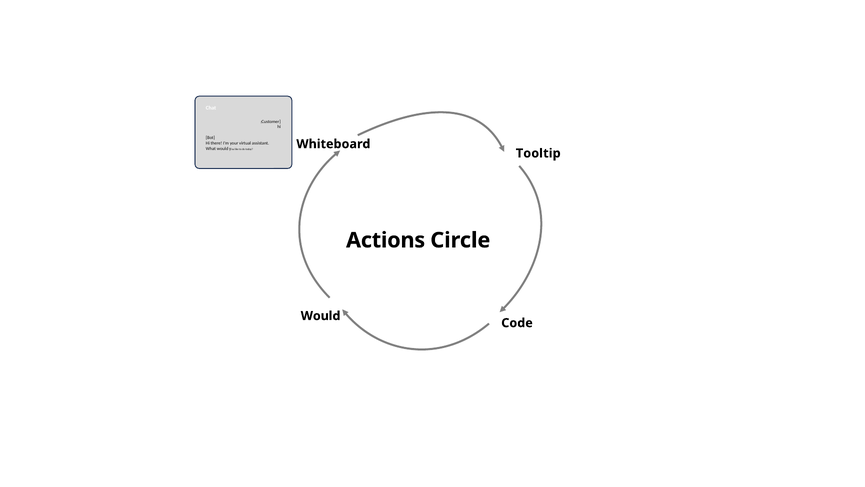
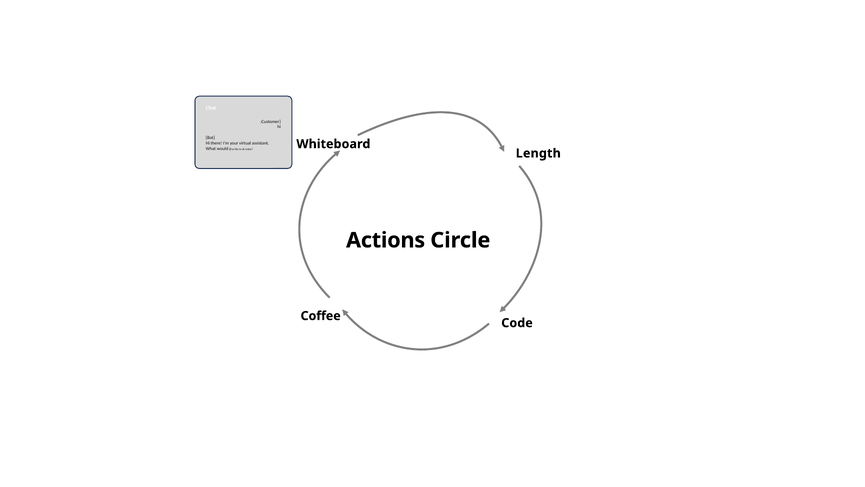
Tooltip: Tooltip -> Length
Would at (321, 316): Would -> Coffee
